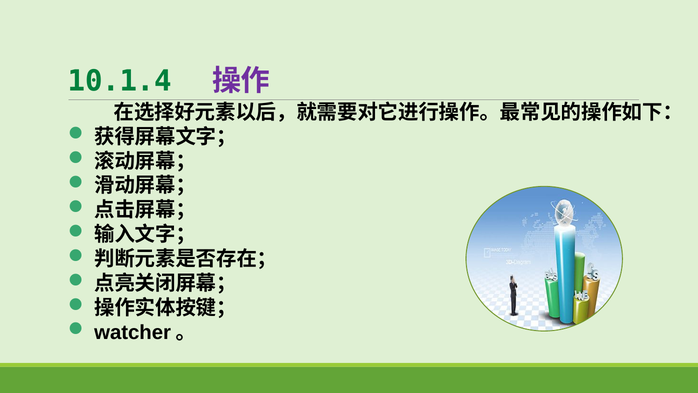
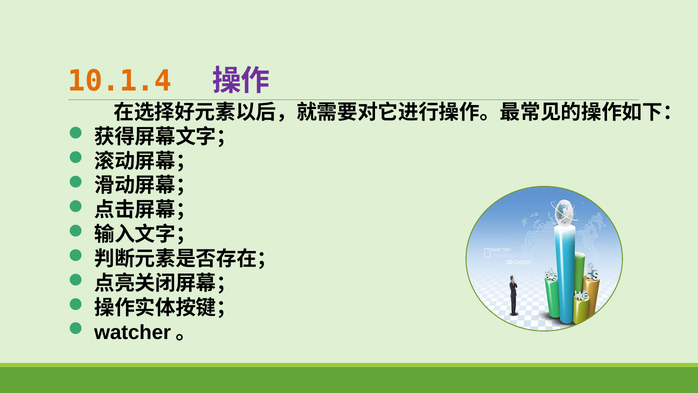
10.1.4 colour: green -> orange
